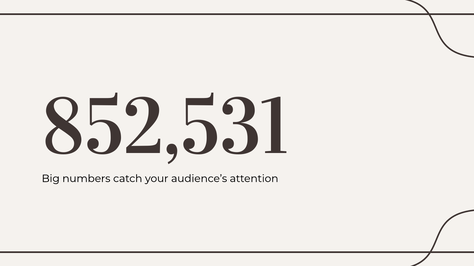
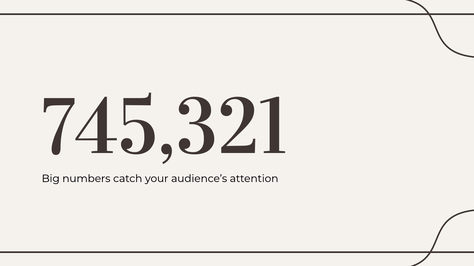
852,531: 852,531 -> 745,321
